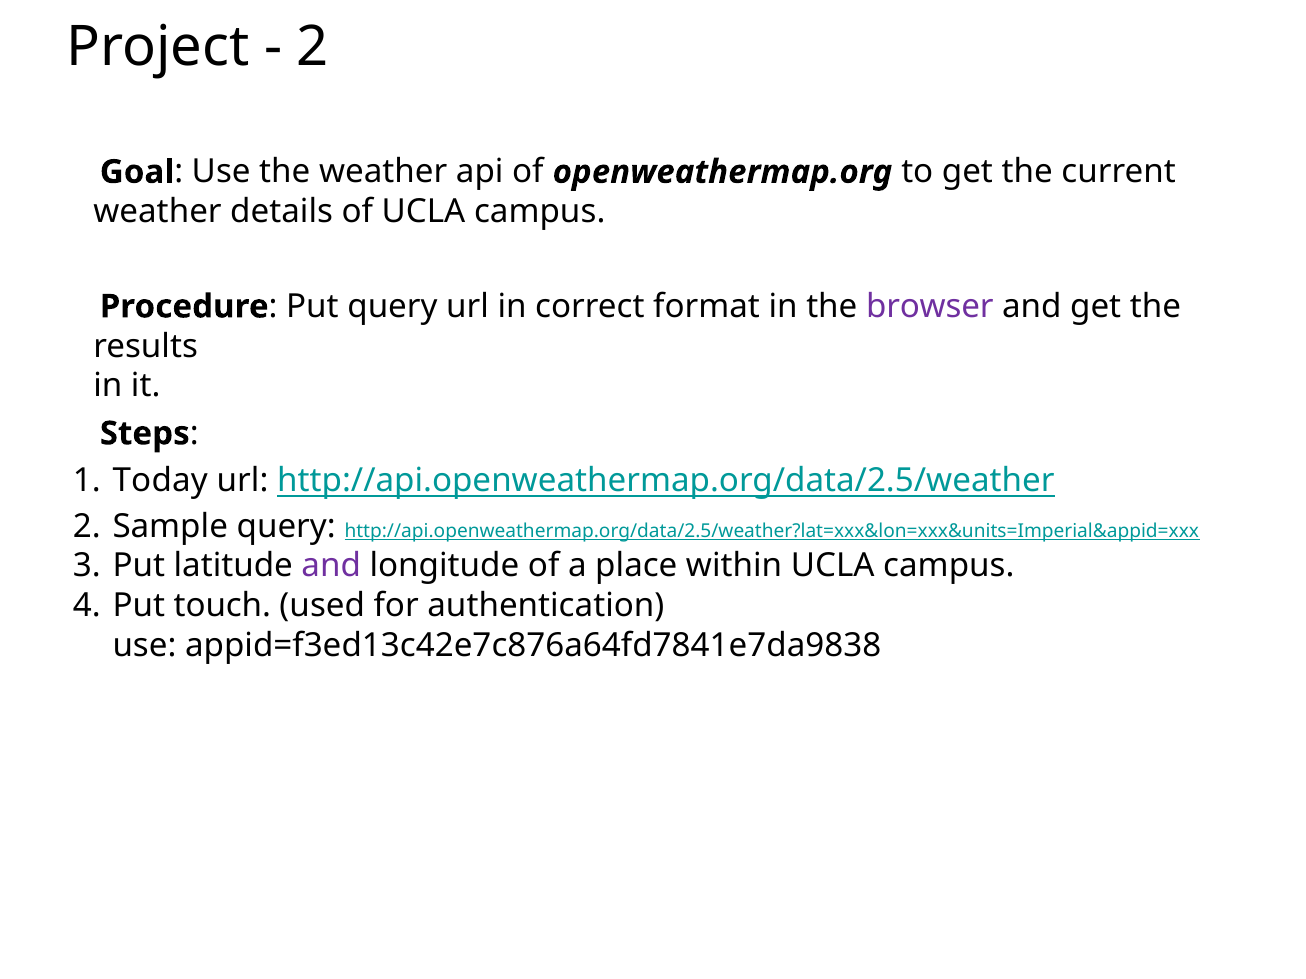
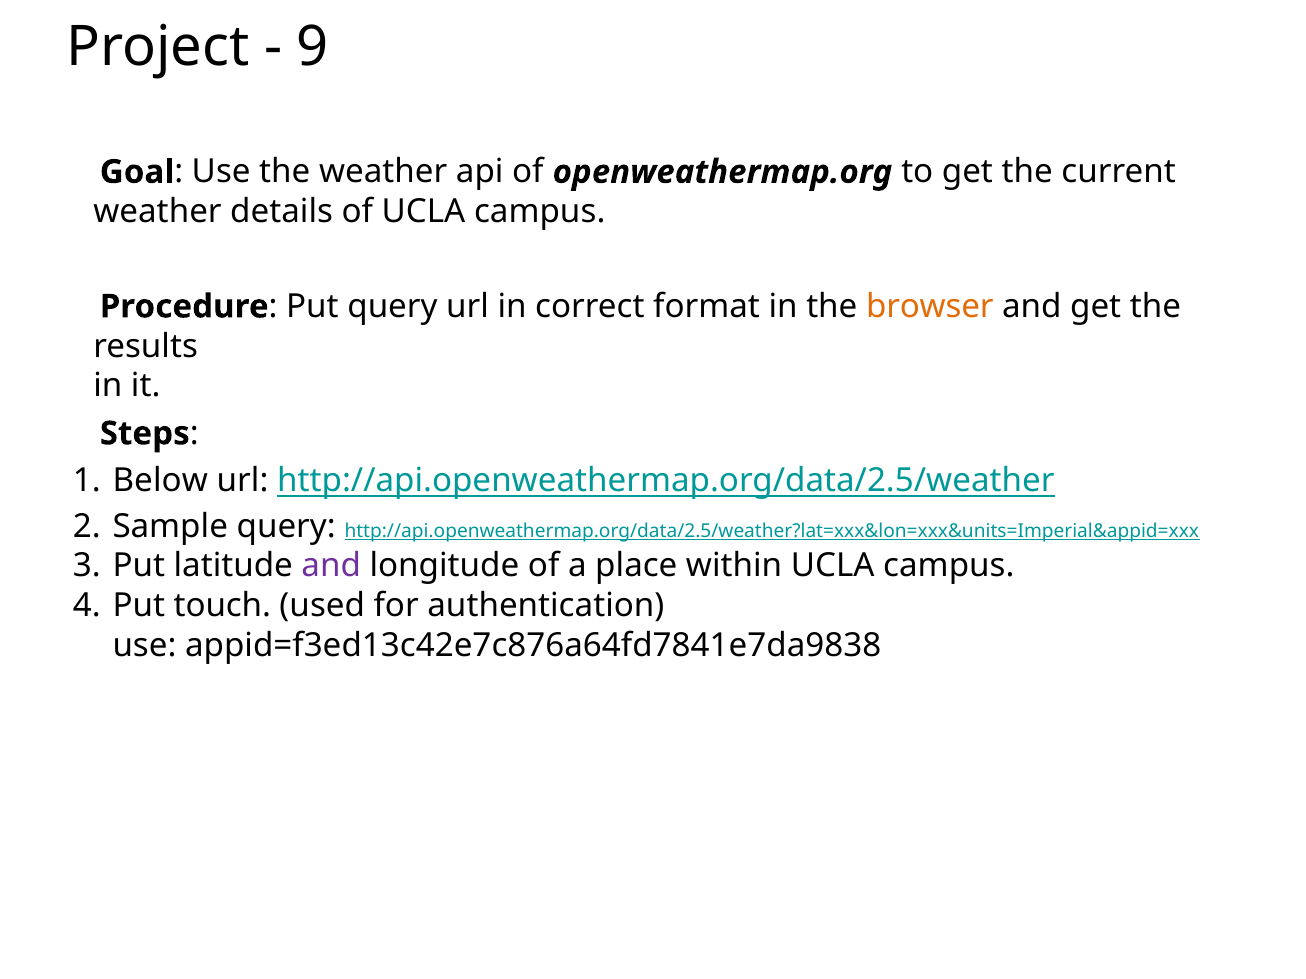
2 at (313, 47): 2 -> 9
browser colour: purple -> orange
Today: Today -> Below
